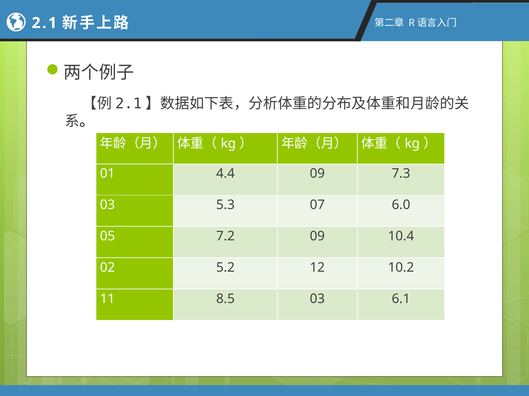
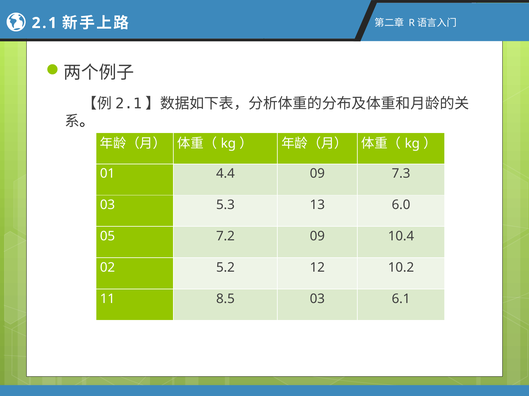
07: 07 -> 13
